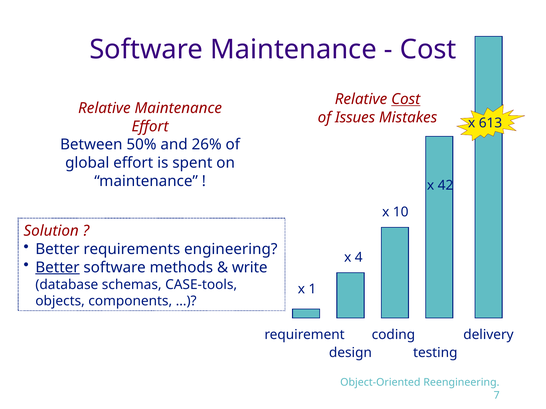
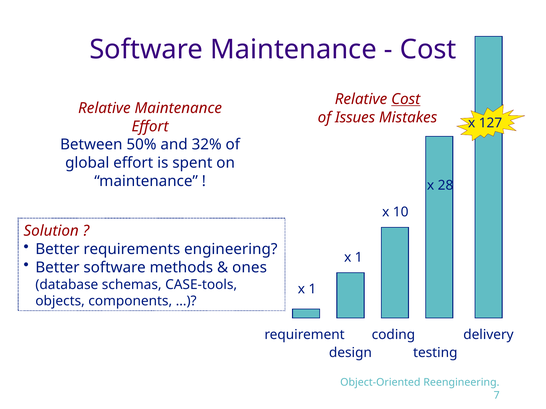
613: 613 -> 127
26%: 26% -> 32%
42: 42 -> 28
4 at (359, 258): 4 -> 1
Better at (57, 268) underline: present -> none
write: write -> ones
